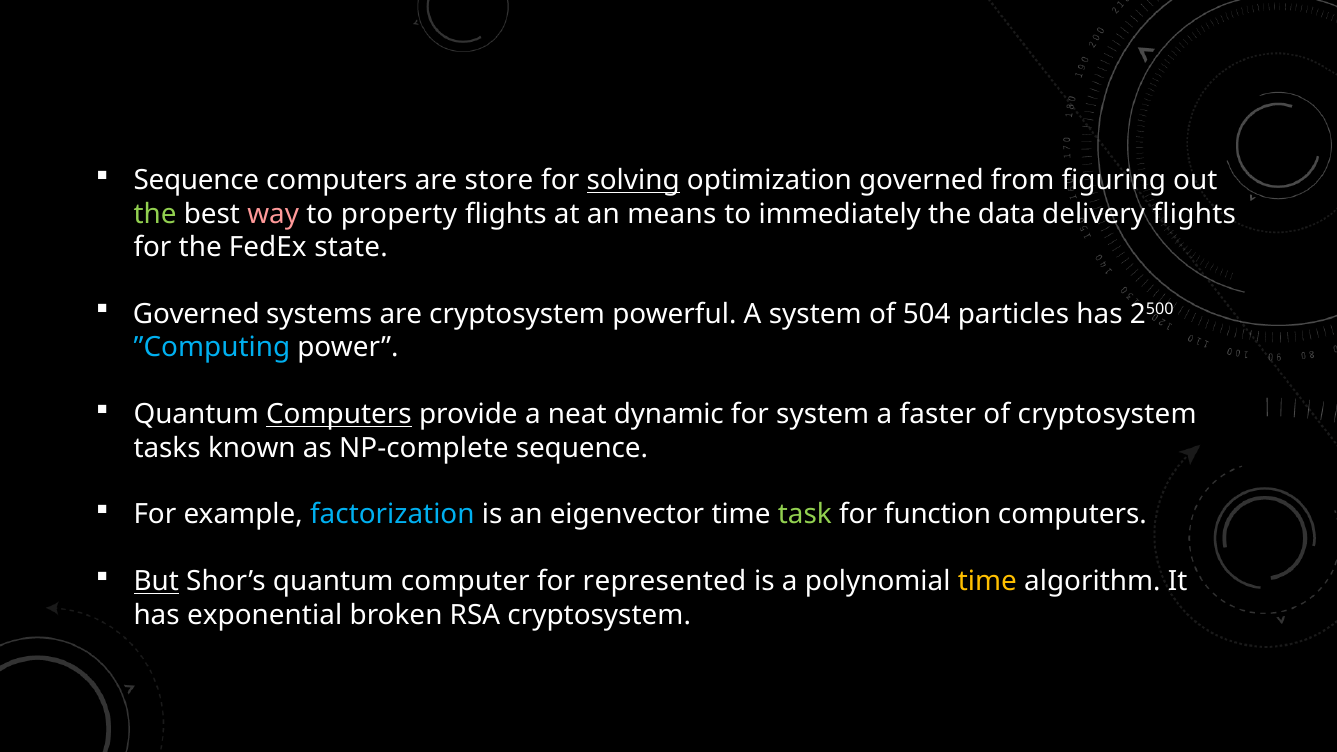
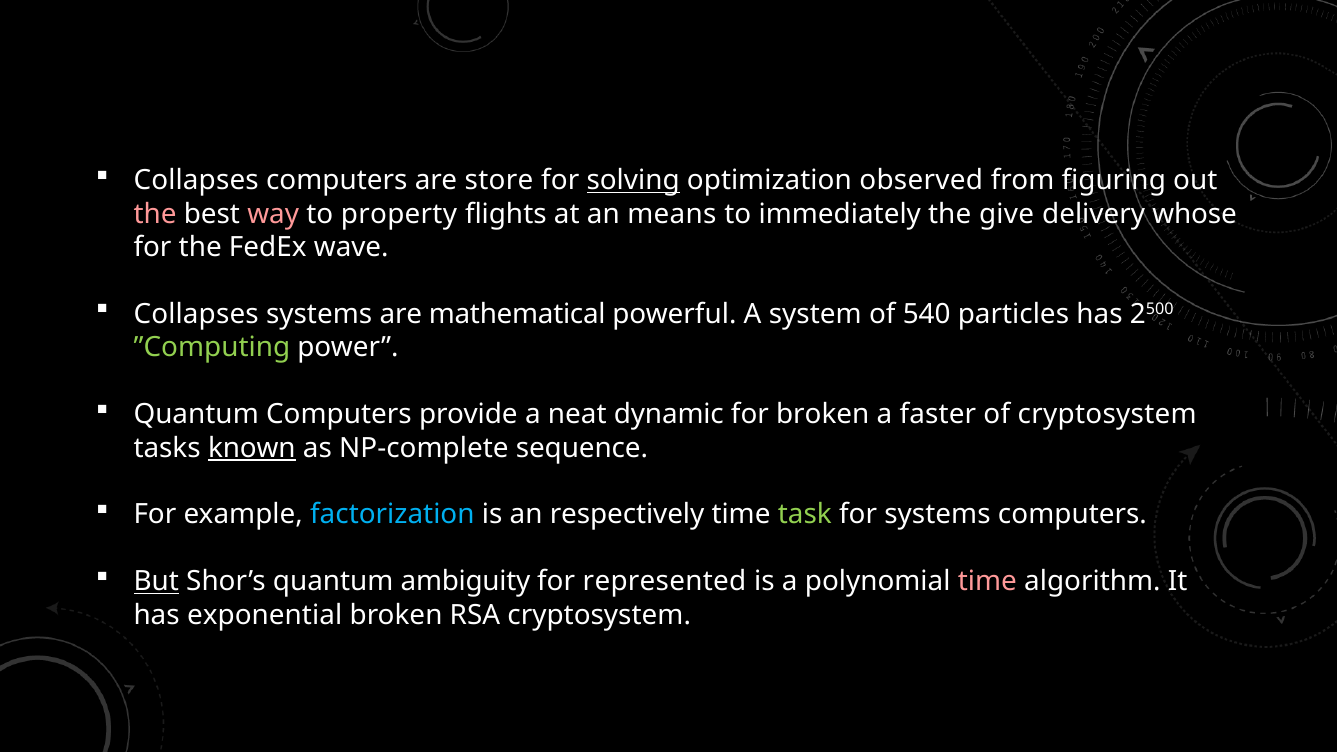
Sequence at (196, 180): Sequence -> Collapses
optimization governed: governed -> observed
the at (155, 214) colour: light green -> pink
data: data -> give
delivery flights: flights -> whose
state: state -> wave
Governed at (196, 314): Governed -> Collapses
are cryptosystem: cryptosystem -> mathematical
504: 504 -> 540
”Computing colour: light blue -> light green
Computers at (339, 414) underline: present -> none
for system: system -> broken
known underline: none -> present
eigenvector: eigenvector -> respectively
for function: function -> systems
computer: computer -> ambiguity
time at (987, 582) colour: yellow -> pink
